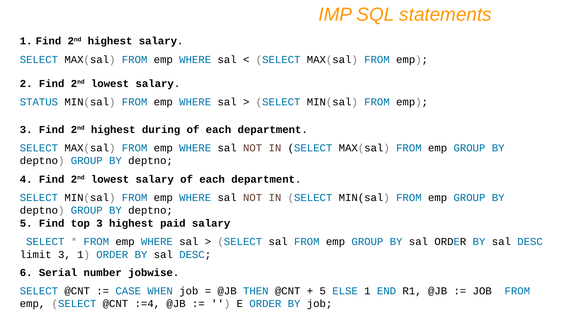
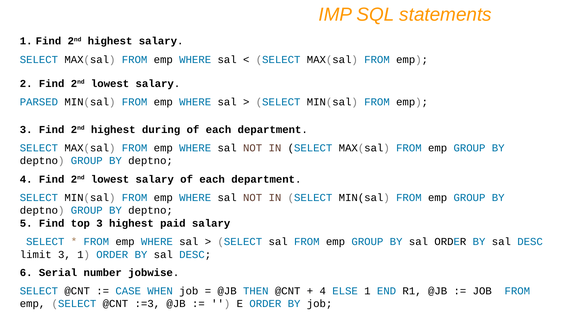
STATUS: STATUS -> PARSED
5 at (323, 291): 5 -> 4
:=4: :=4 -> :=3
